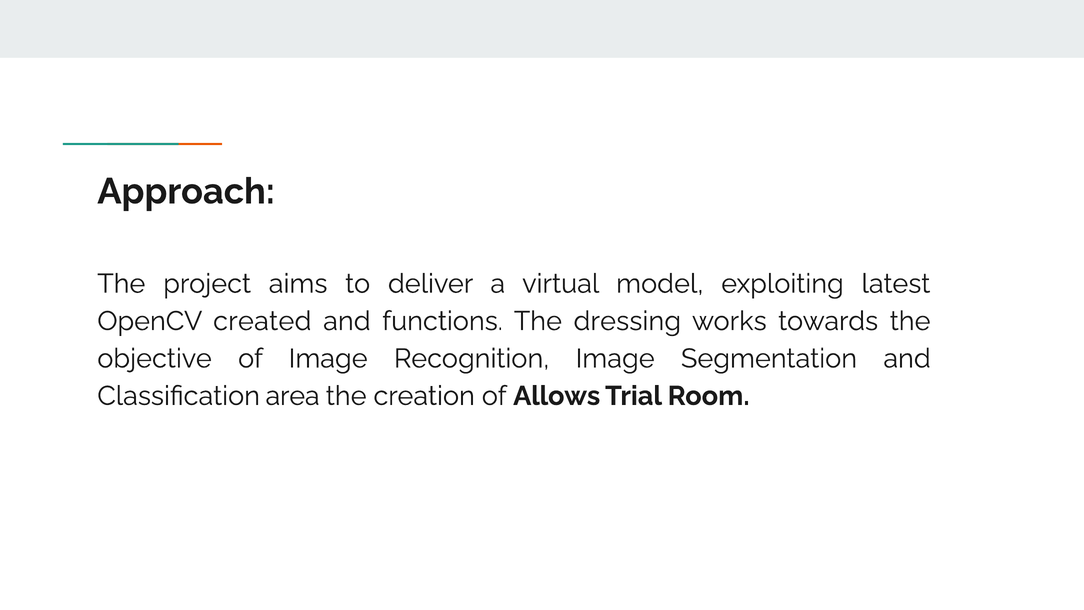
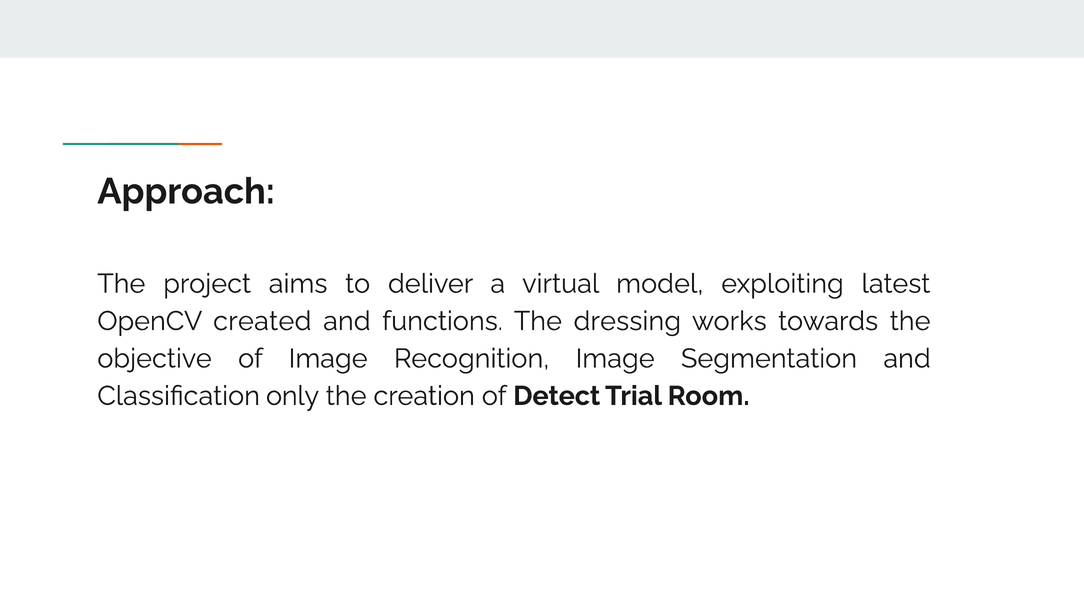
area: area -> only
Allows: Allows -> Detect
